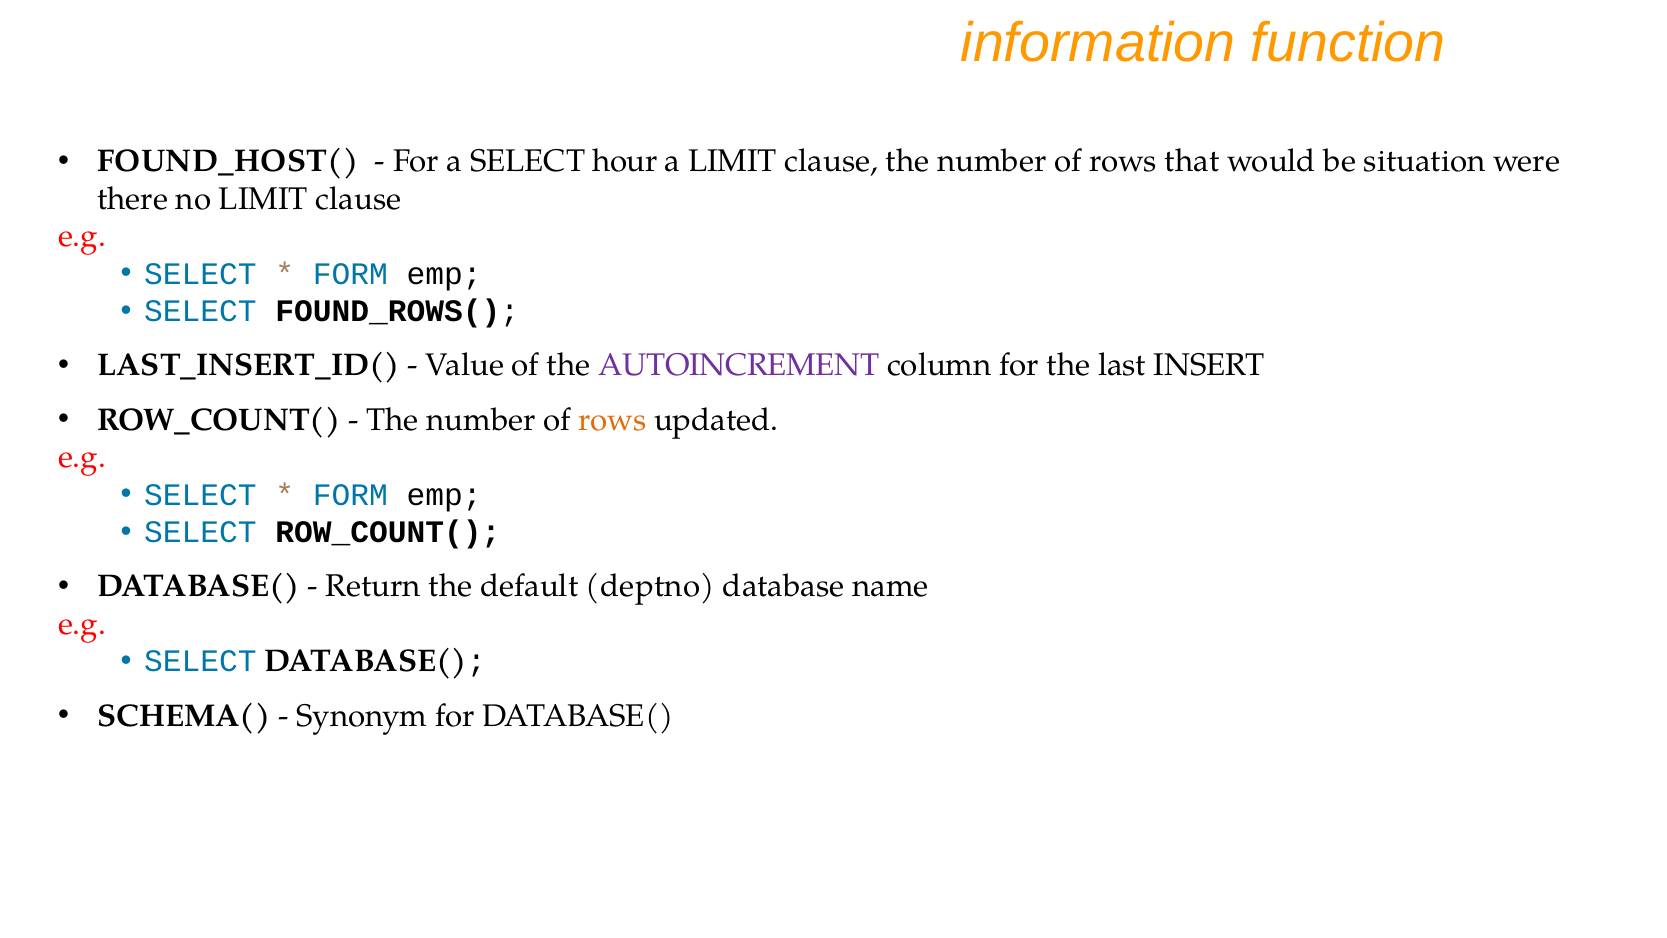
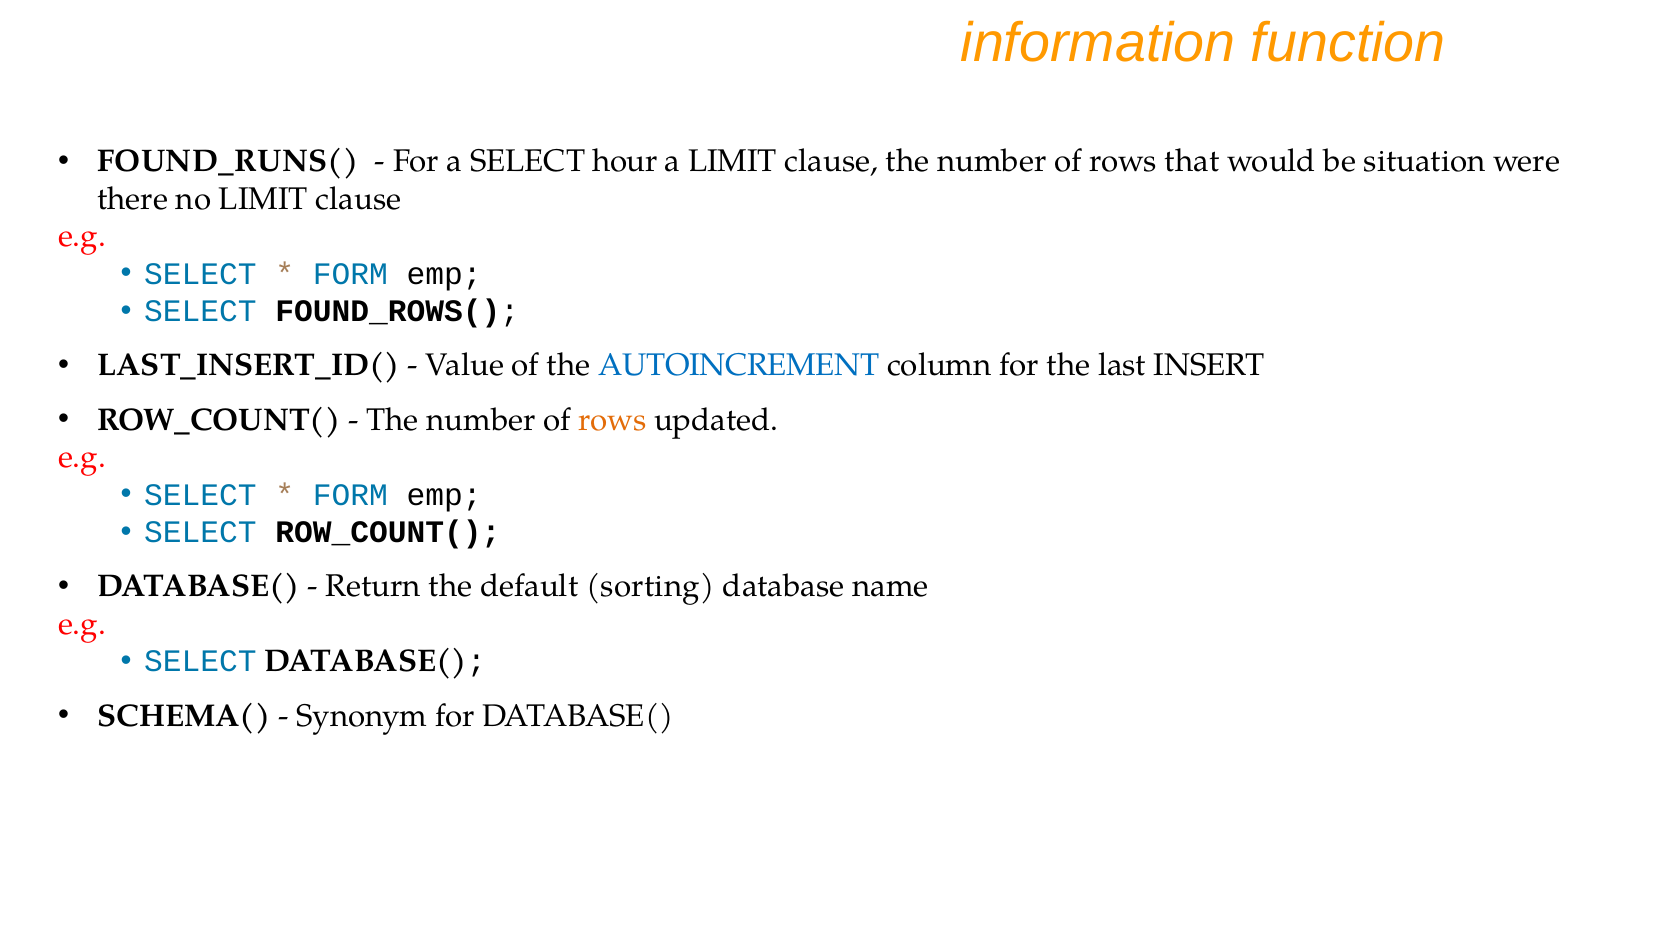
FOUND_HOST(: FOUND_HOST( -> FOUND_RUNS(
AUTOINCREMENT colour: purple -> blue
deptno: deptno -> sorting
